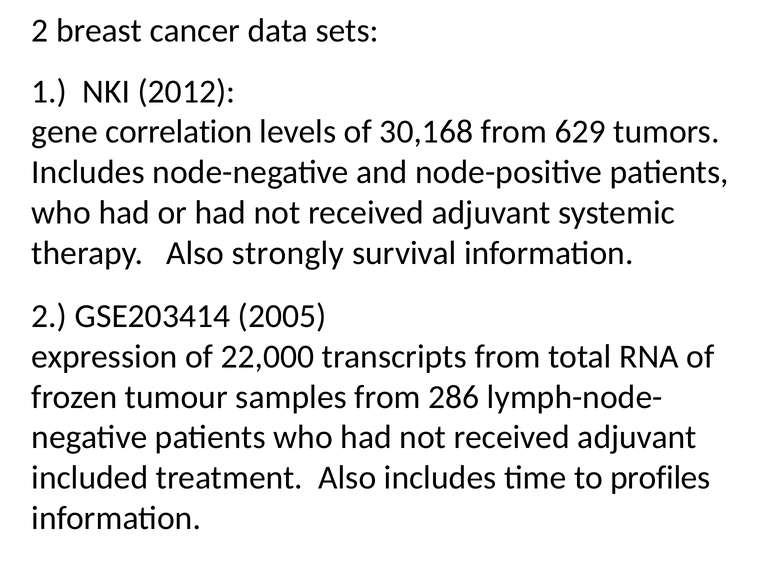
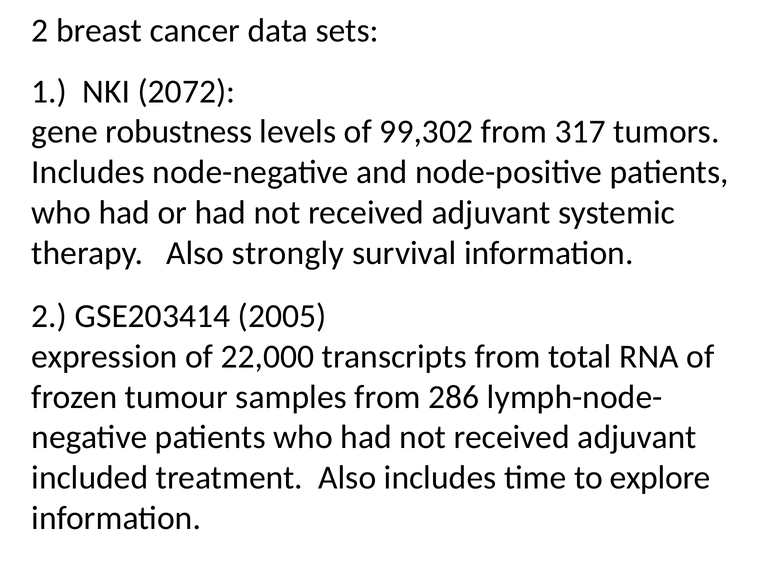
2012: 2012 -> 2072
correlation: correlation -> robustness
30,168: 30,168 -> 99,302
629: 629 -> 317
profiles: profiles -> explore
